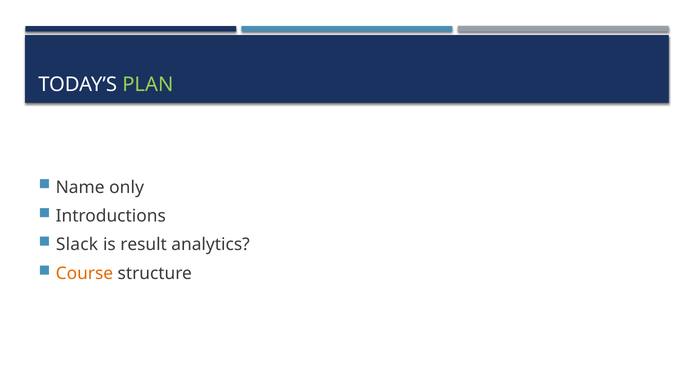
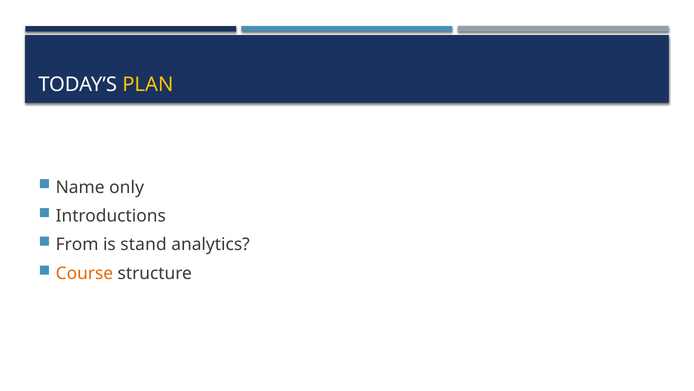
PLAN colour: light green -> yellow
Slack: Slack -> From
result: result -> stand
